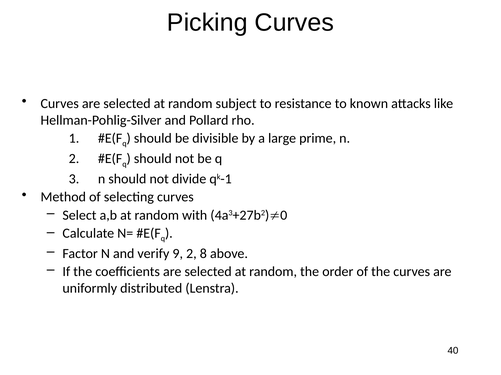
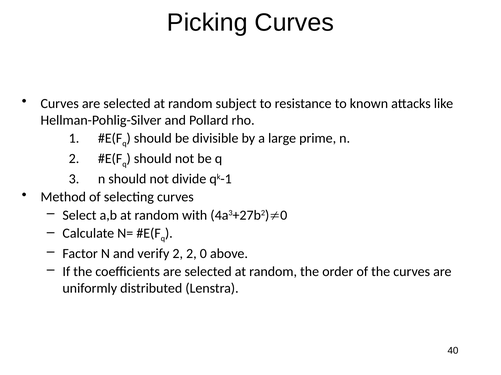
verify 9: 9 -> 2
8: 8 -> 0
